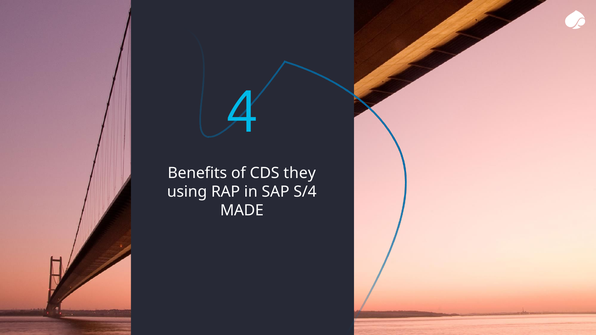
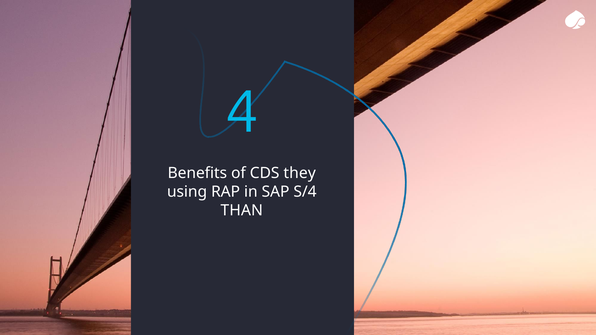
MADE: MADE -> THAN
